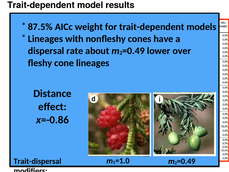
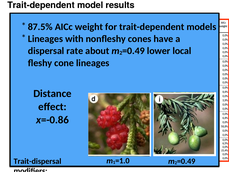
over: over -> local
